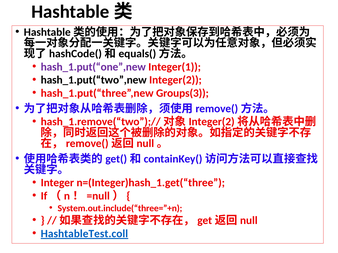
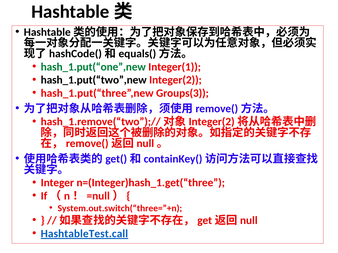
hash_1.put(“one”,new colour: purple -> green
System.out.include(“three=”+n: System.out.include(“three=”+n -> System.out.switch(“three=”+n
HashtableTest.coll: HashtableTest.coll -> HashtableTest.call
